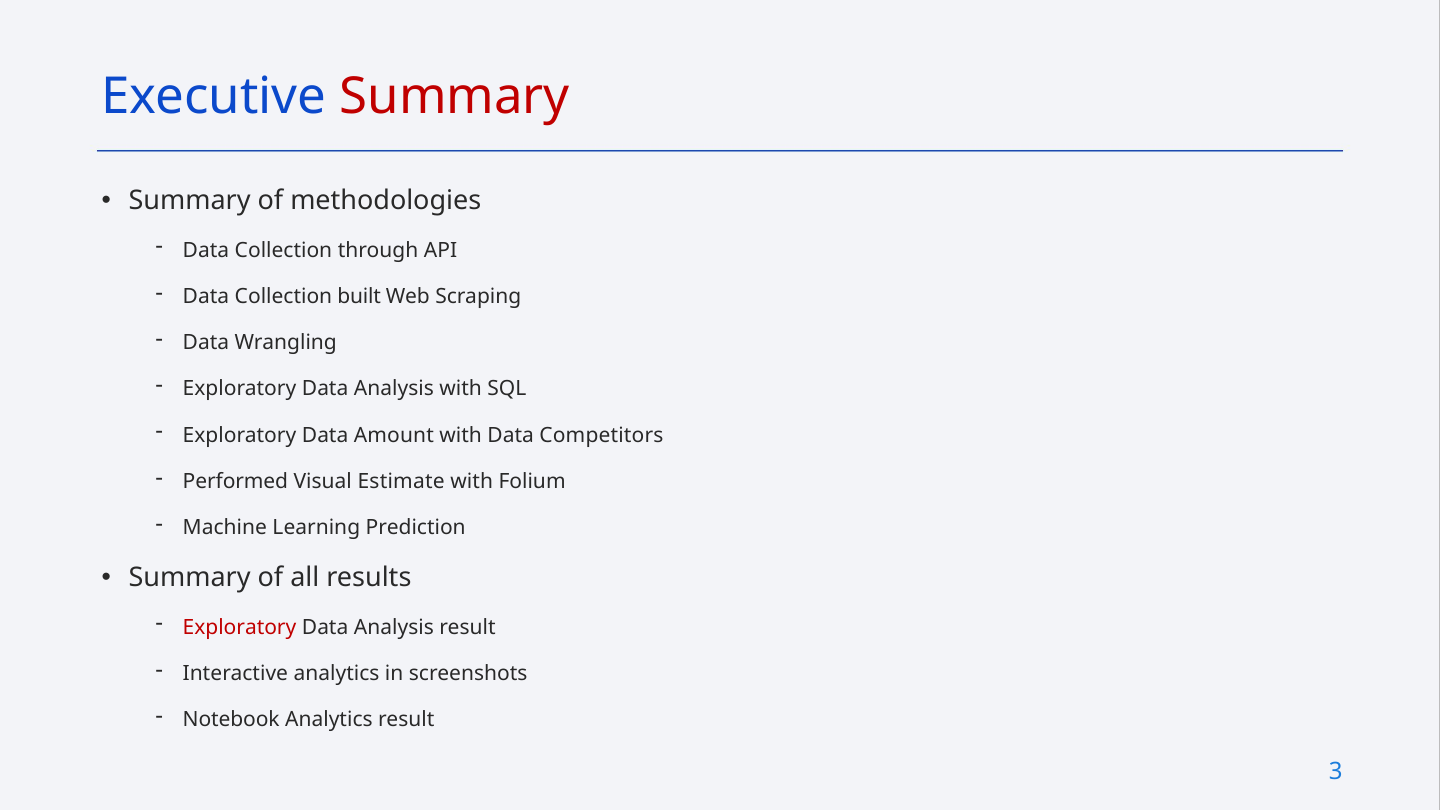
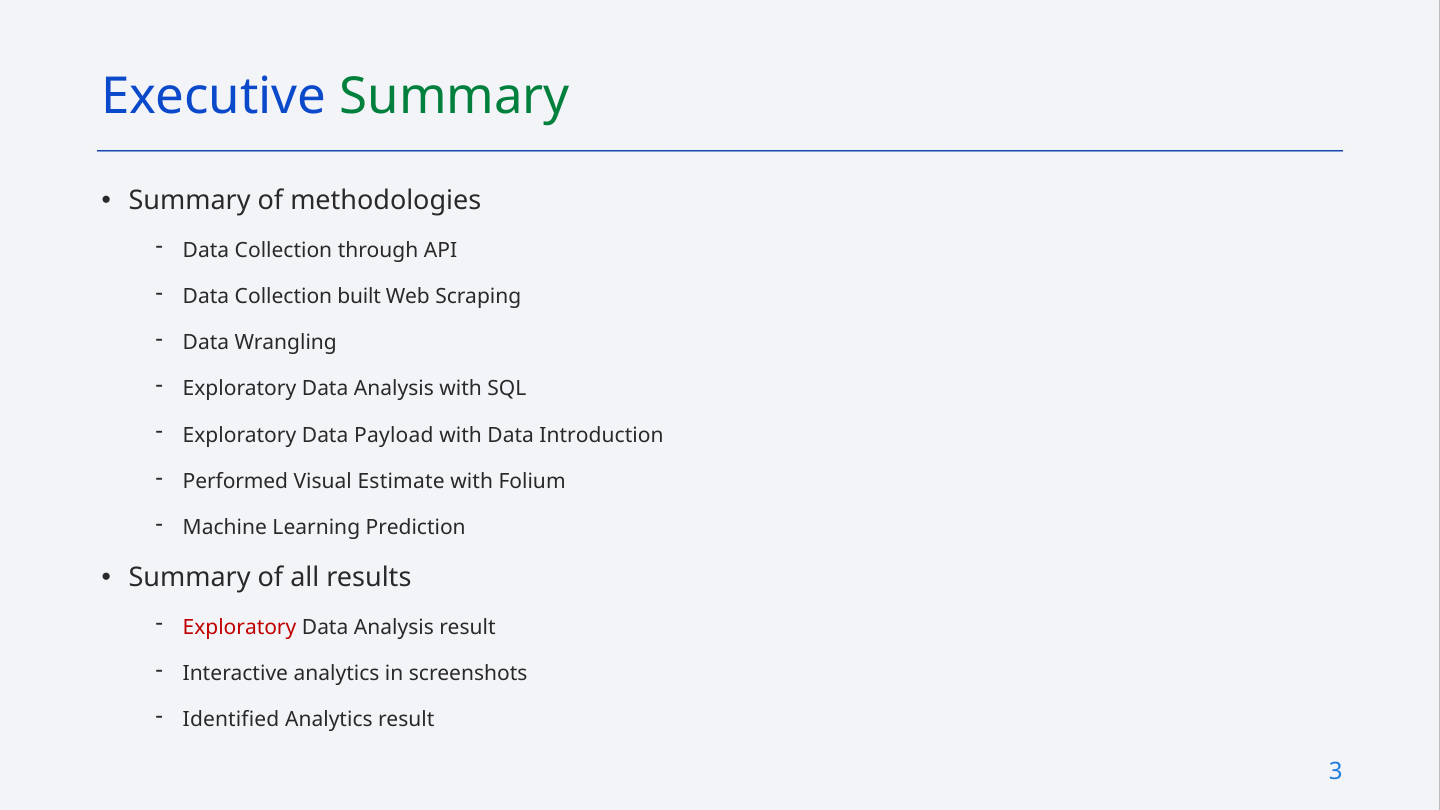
Summary at (455, 96) colour: red -> green
Amount: Amount -> Payload
Competitors: Competitors -> Introduction
Notebook: Notebook -> Identified
